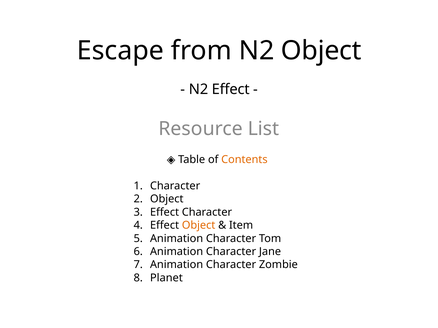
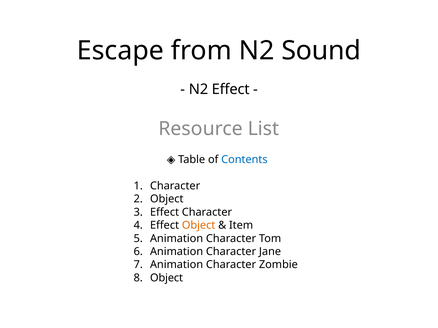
N2 Object: Object -> Sound
Contents colour: orange -> blue
Planet at (166, 278): Planet -> Object
